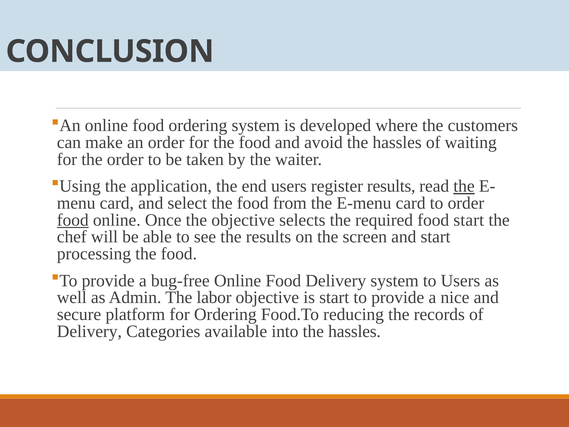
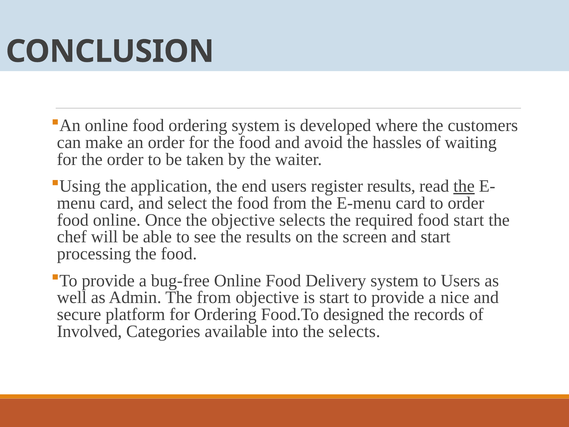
food at (73, 220) underline: present -> none
The labor: labor -> from
reducing: reducing -> designed
Delivery at (89, 331): Delivery -> Involved
into the hassles: hassles -> selects
